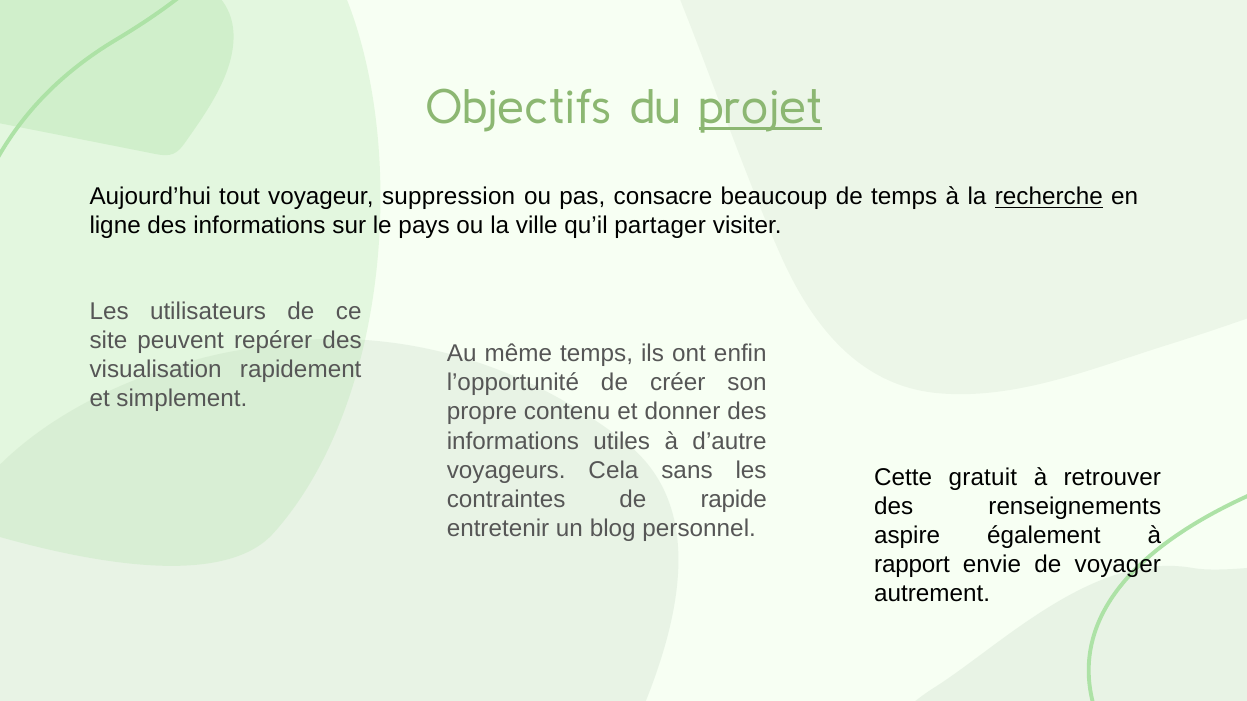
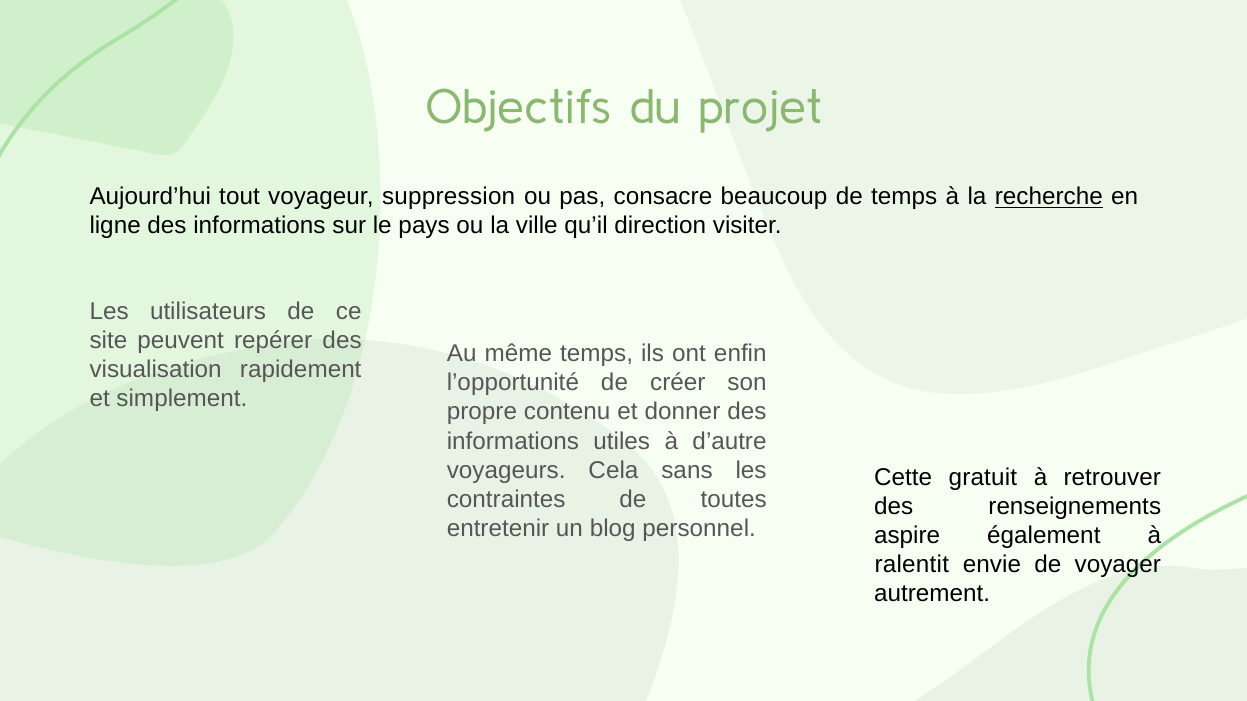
projet underline: present -> none
partager: partager -> direction
rapide: rapide -> toutes
rapport: rapport -> ralentit
